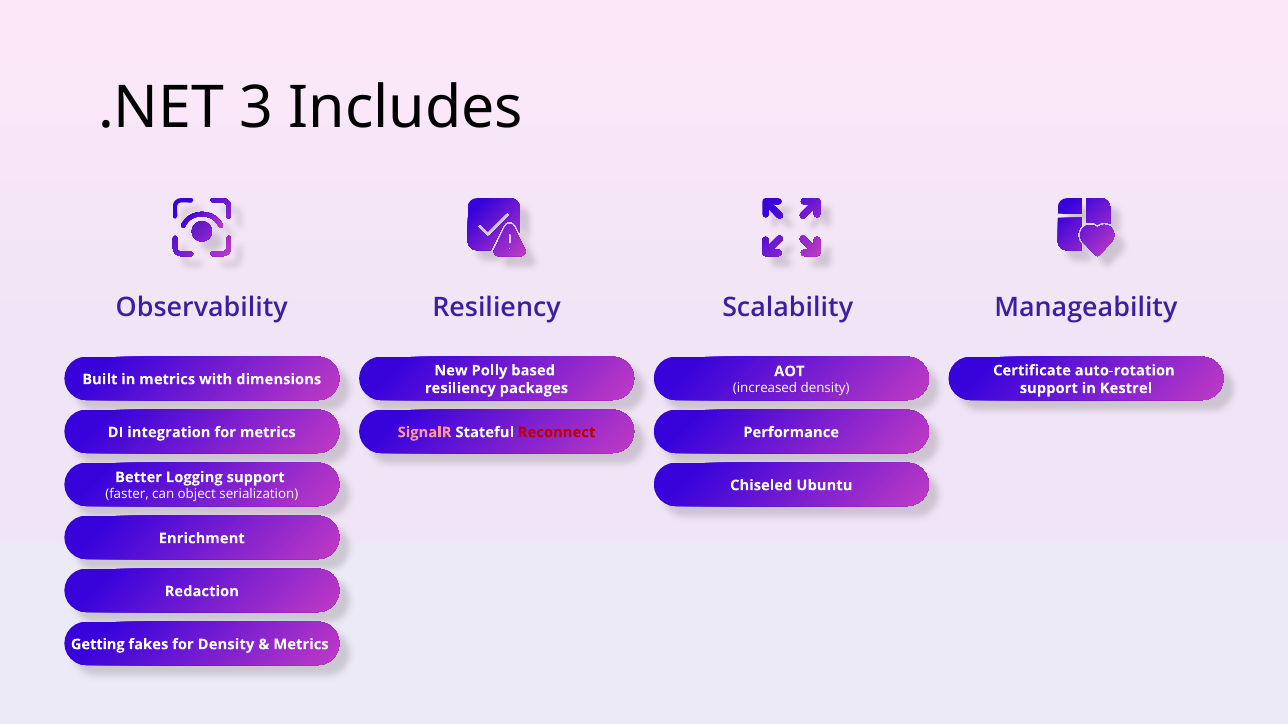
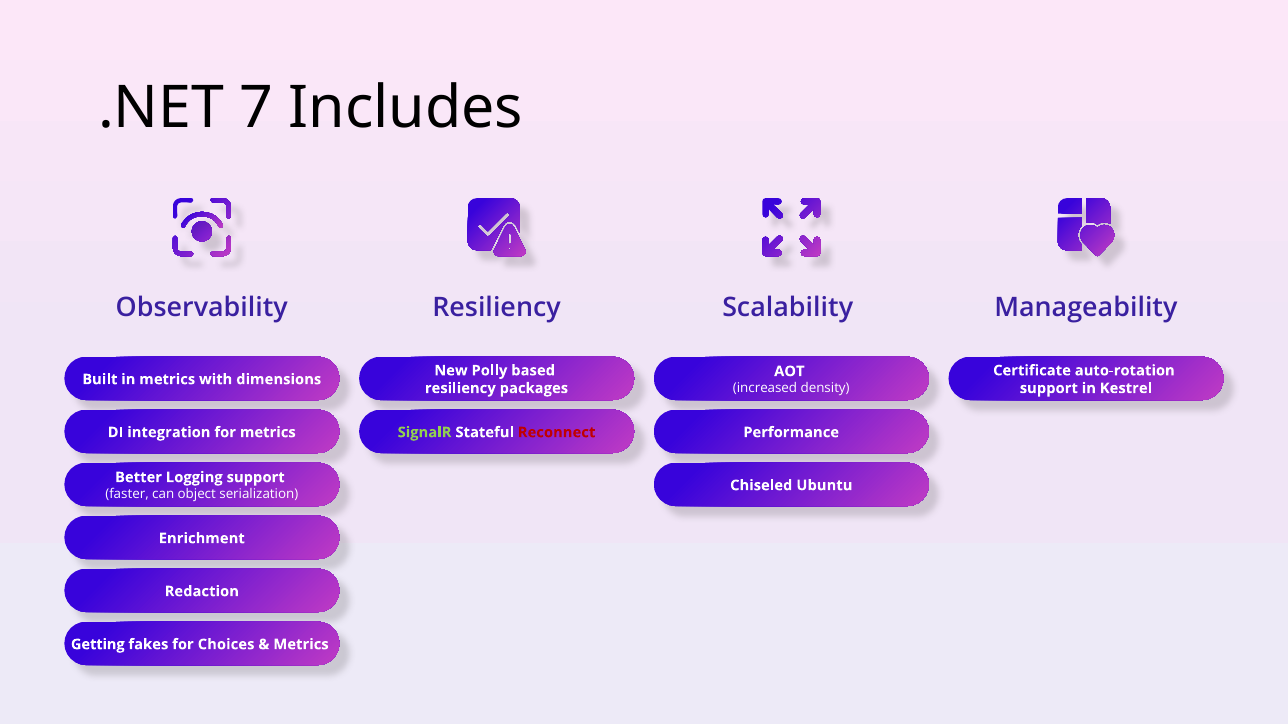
3: 3 -> 7
SignalR colour: pink -> light green
for Density: Density -> Choices
